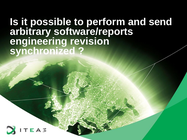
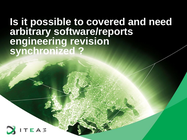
perform: perform -> covered
send: send -> need
